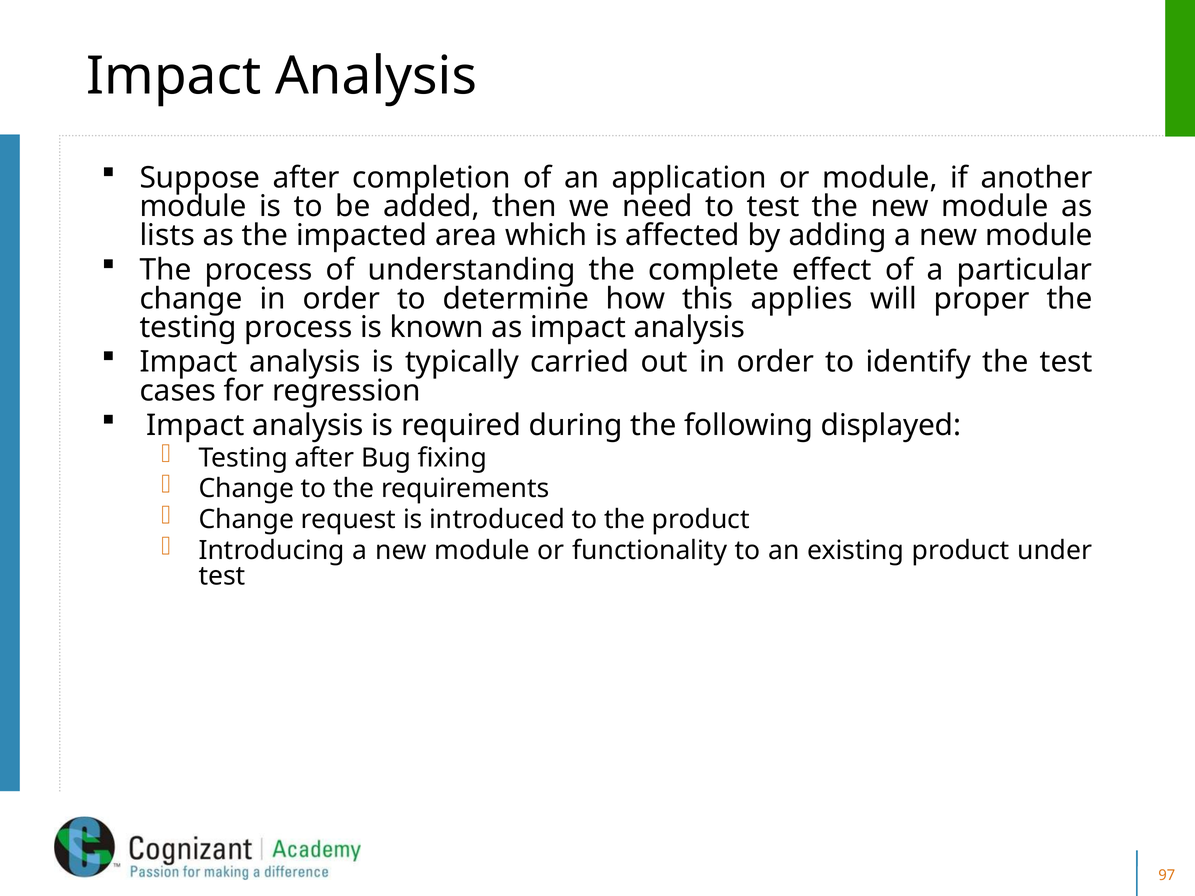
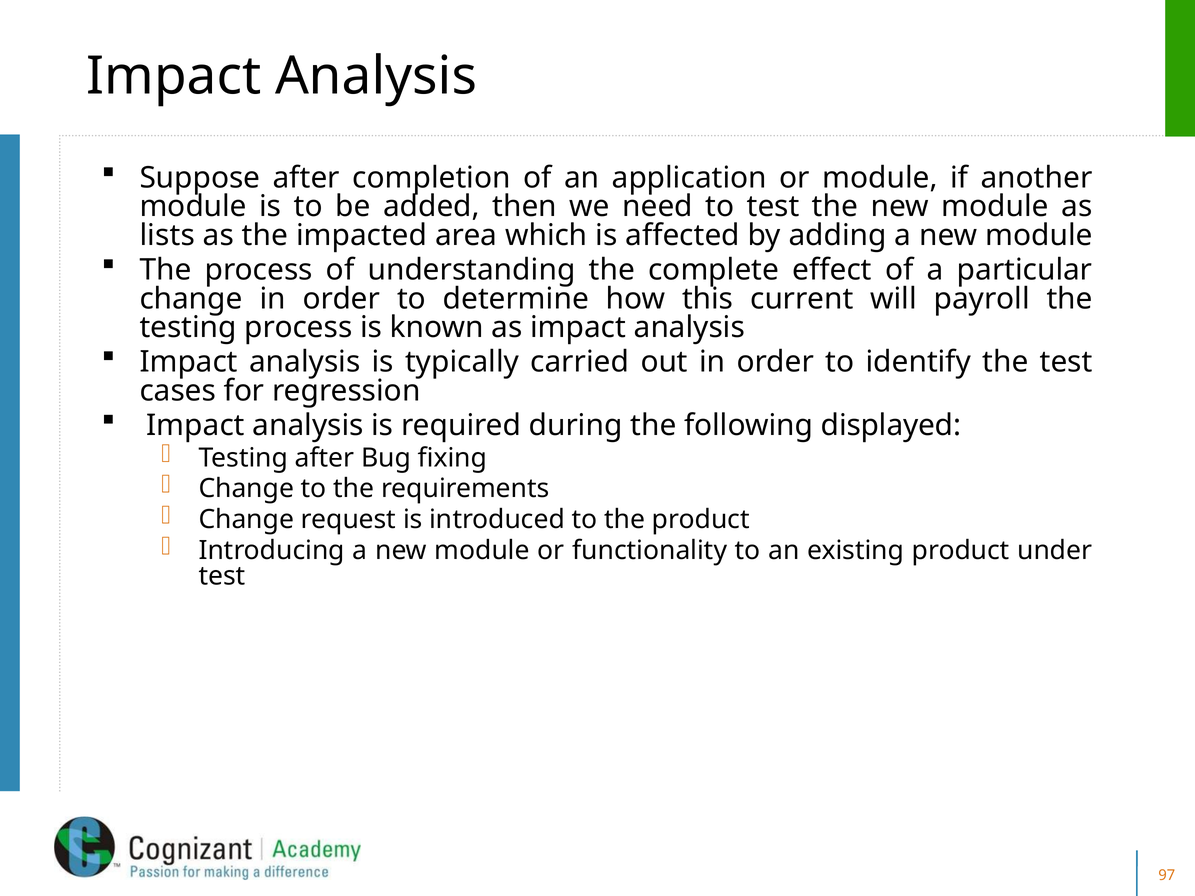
applies: applies -> current
proper: proper -> payroll
